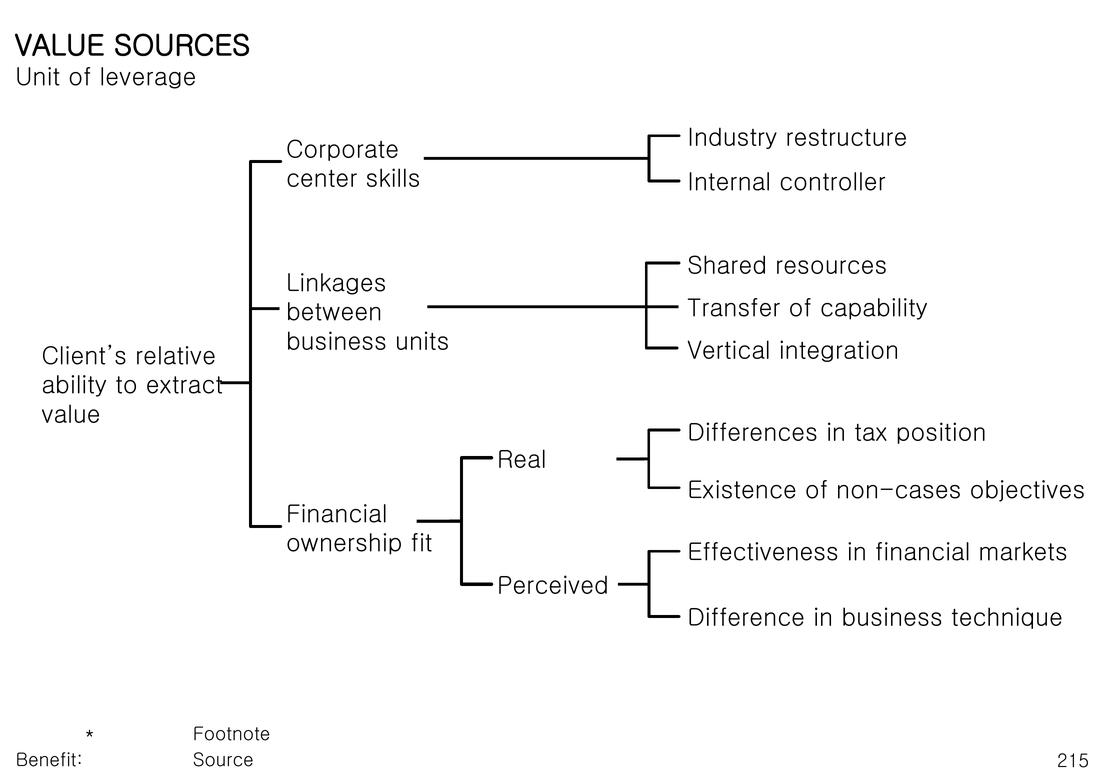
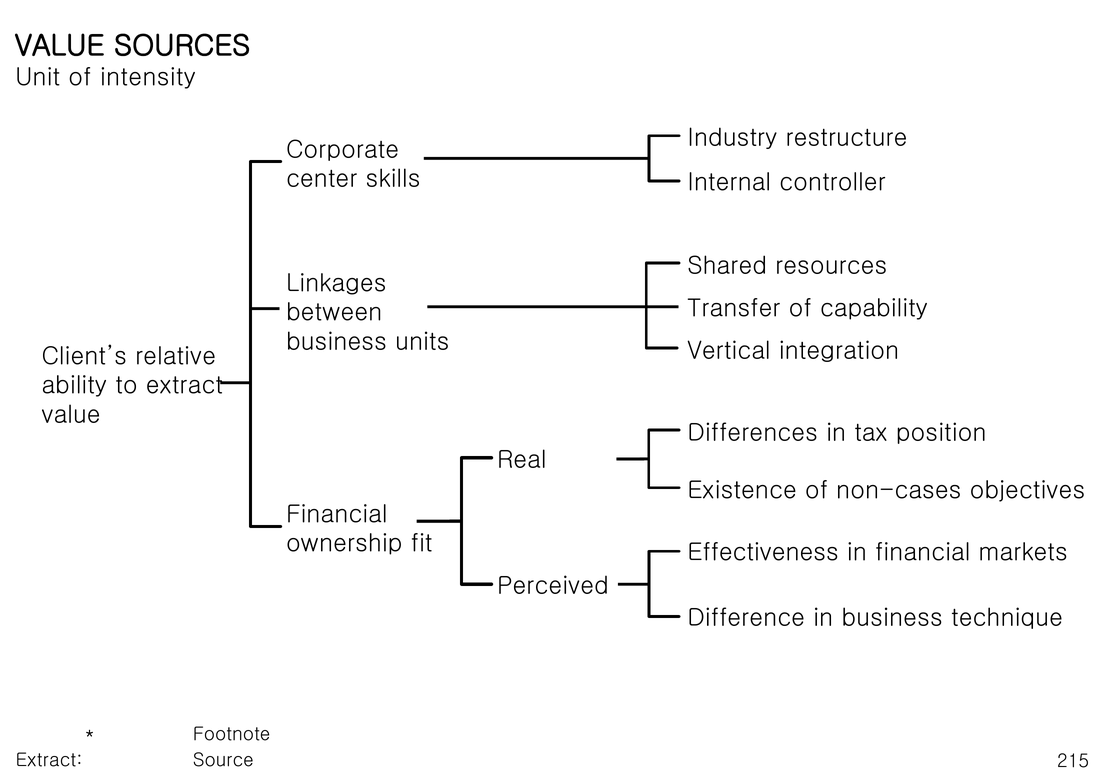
leverage: leverage -> intensity
Benefit at (49, 760): Benefit -> Extract
